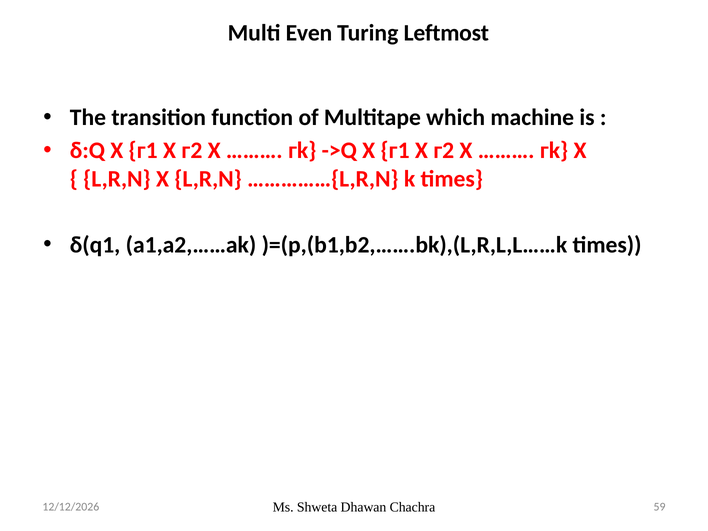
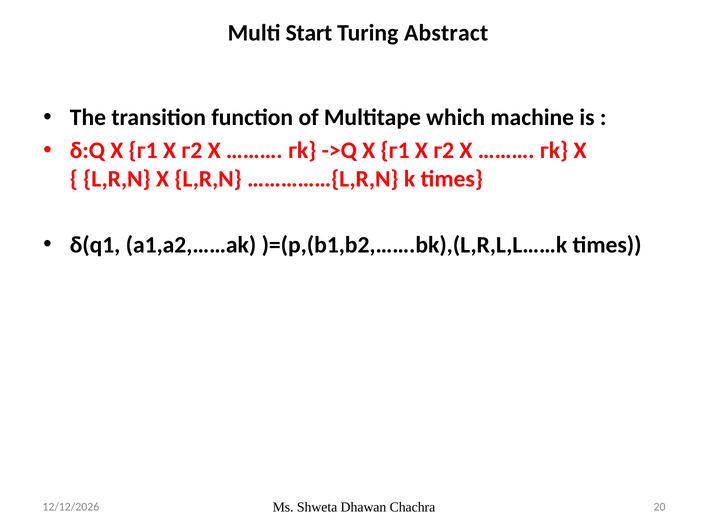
Even: Even -> Start
Leftmost: Leftmost -> Abstract
59: 59 -> 20
